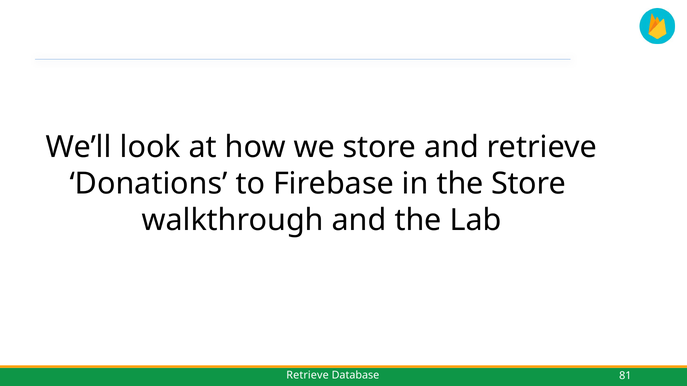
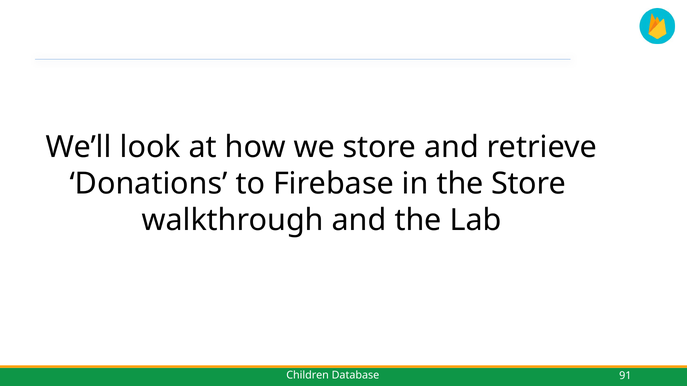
Retrieve at (308, 376): Retrieve -> Children
81: 81 -> 91
